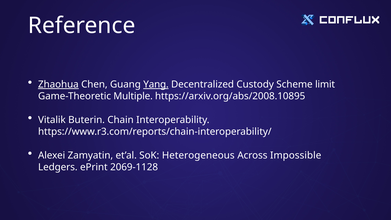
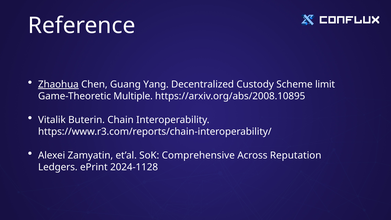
Yang underline: present -> none
Heterogeneous: Heterogeneous -> Comprehensive
Impossible: Impossible -> Reputation
2069-1128: 2069-1128 -> 2024-1128
